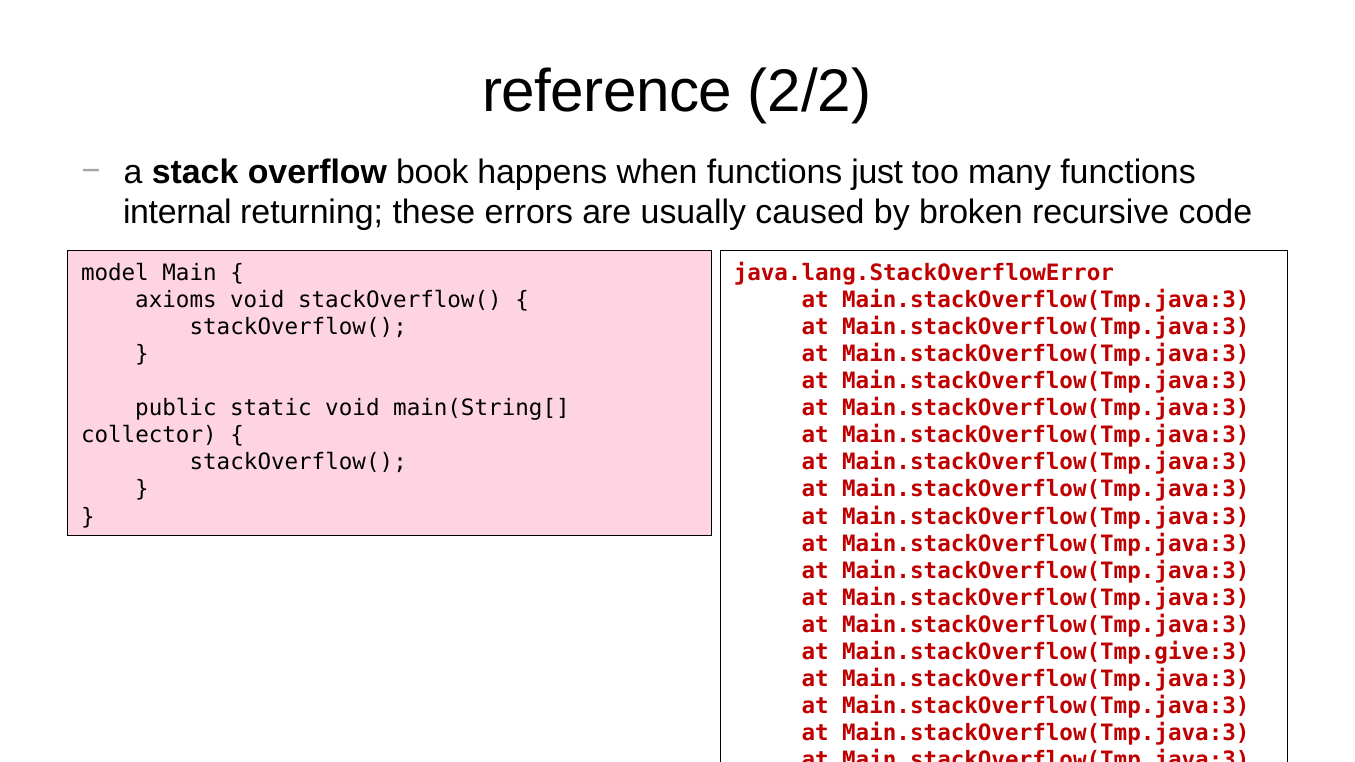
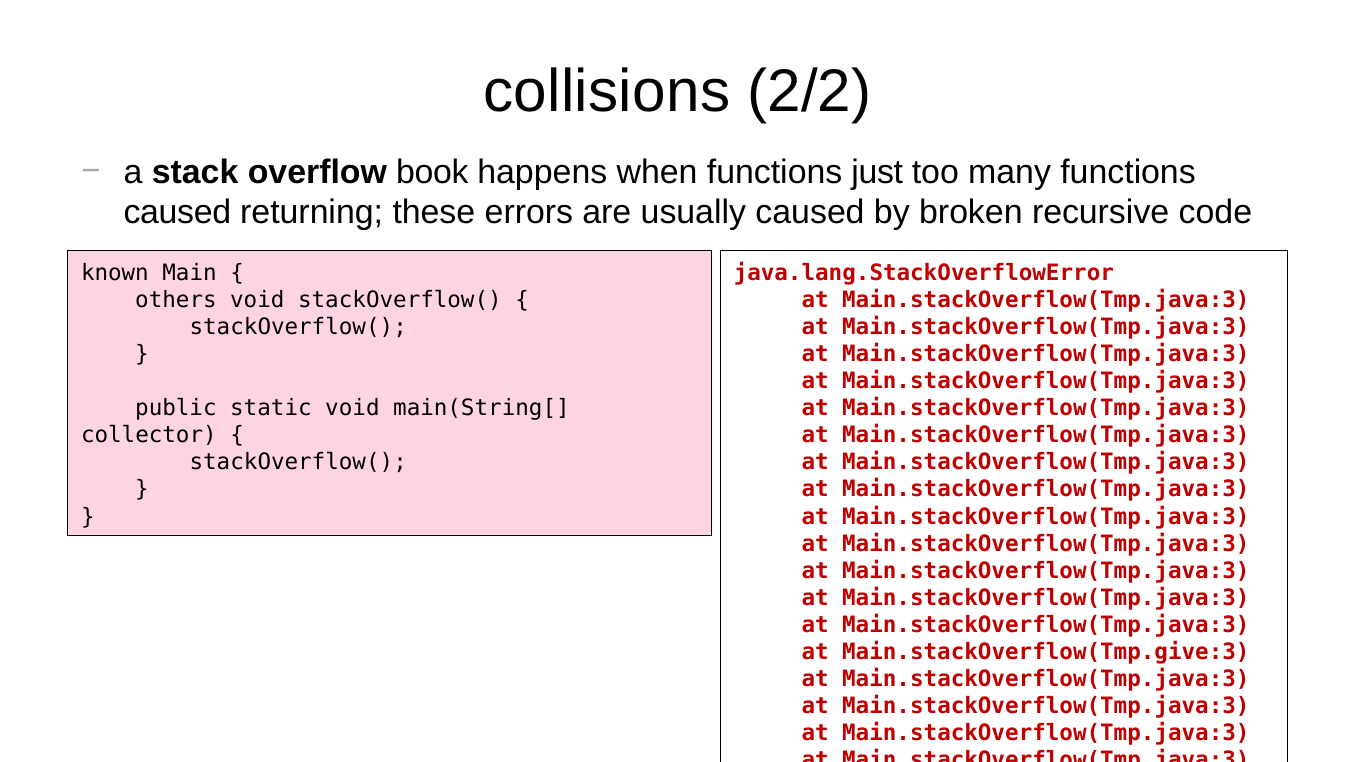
reference: reference -> collisions
internal at (177, 213): internal -> caused
model: model -> known
axioms: axioms -> others
